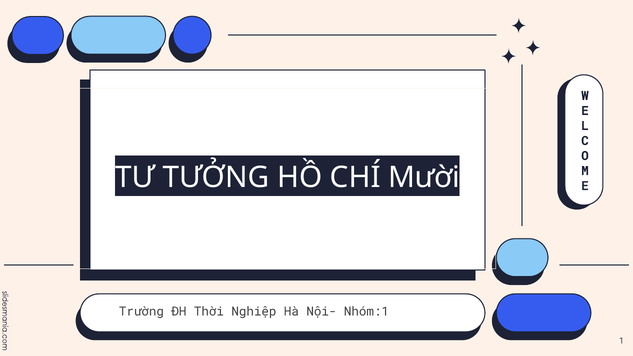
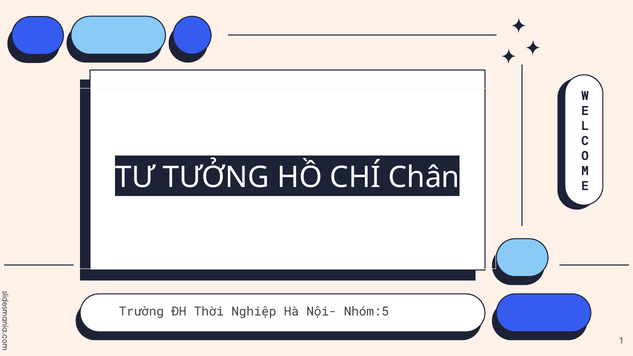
Mười: Mười -> Chân
Nhóm:1: Nhóm:1 -> Nhóm:5
